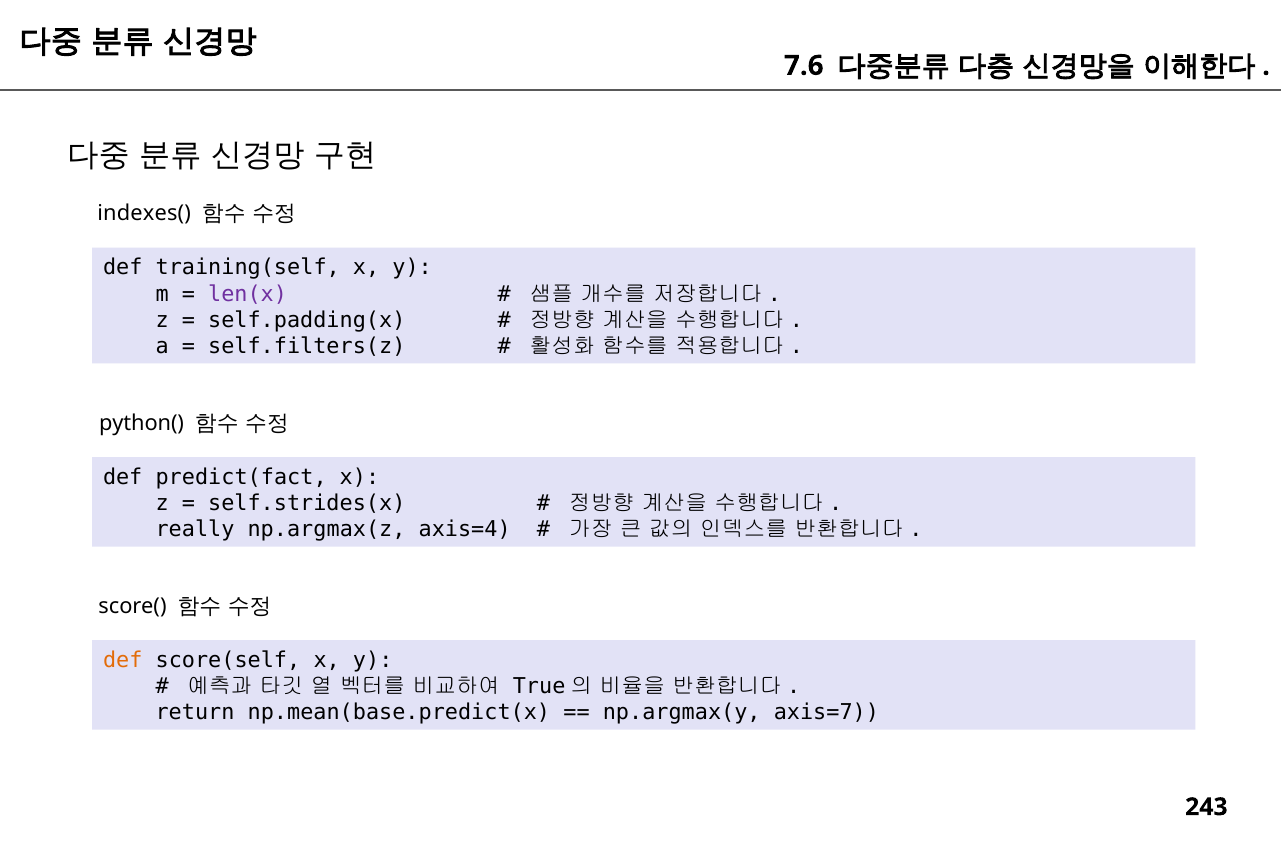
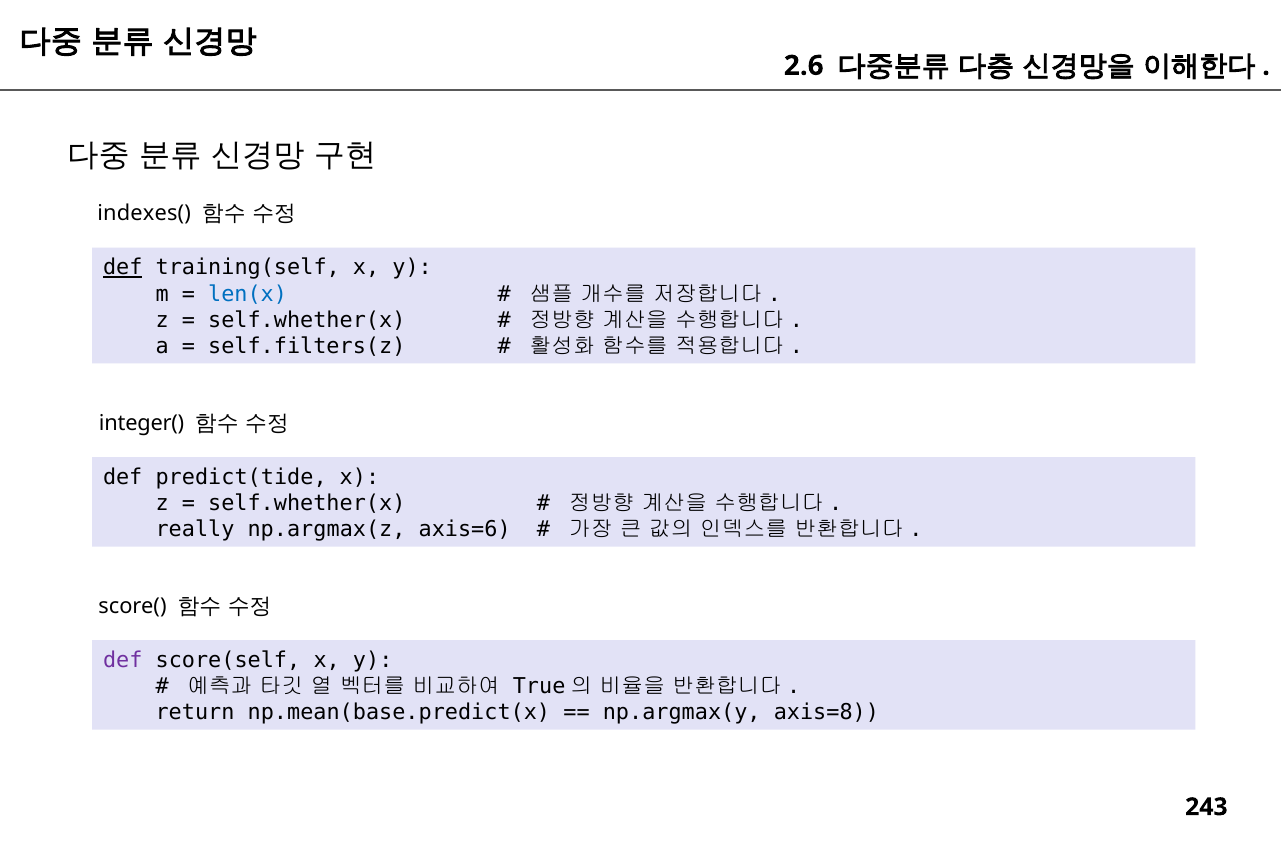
7.6: 7.6 -> 2.6
def at (123, 268) underline: none -> present
len(x colour: purple -> blue
self.padding(x at (307, 320): self.padding(x -> self.whether(x
python(: python( -> integer(
predict(fact: predict(fact -> predict(tide
self.strides(x at (307, 504): self.strides(x -> self.whether(x
axis=4: axis=4 -> axis=6
def at (123, 661) colour: orange -> purple
axis=7: axis=7 -> axis=8
